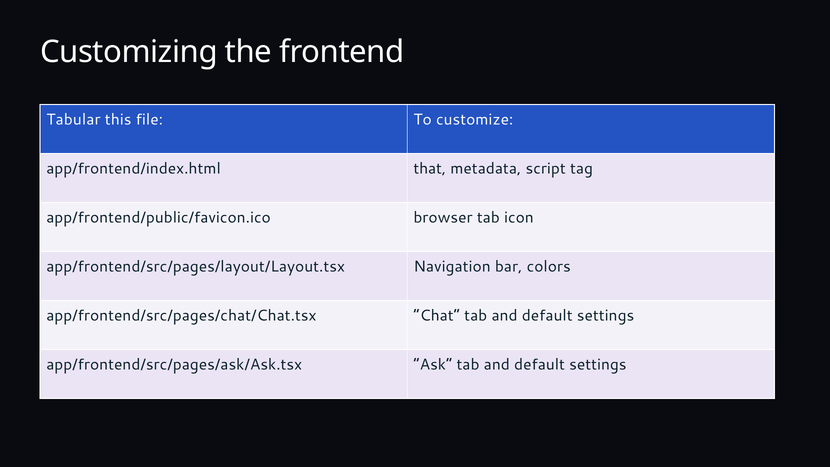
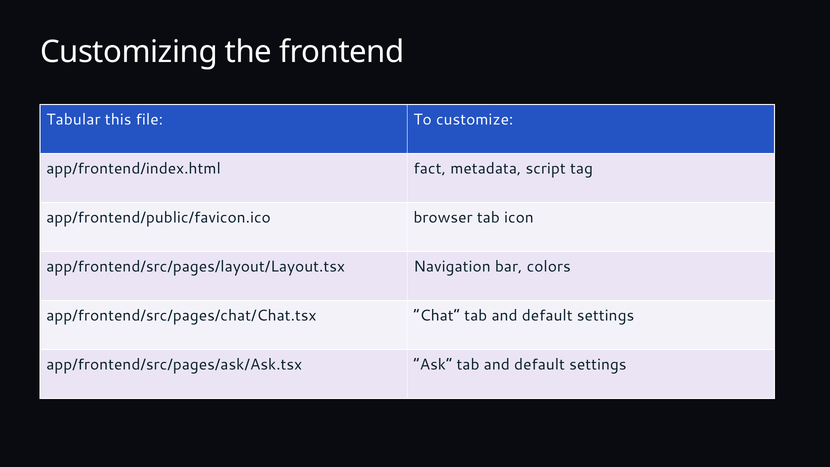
that: that -> fact
